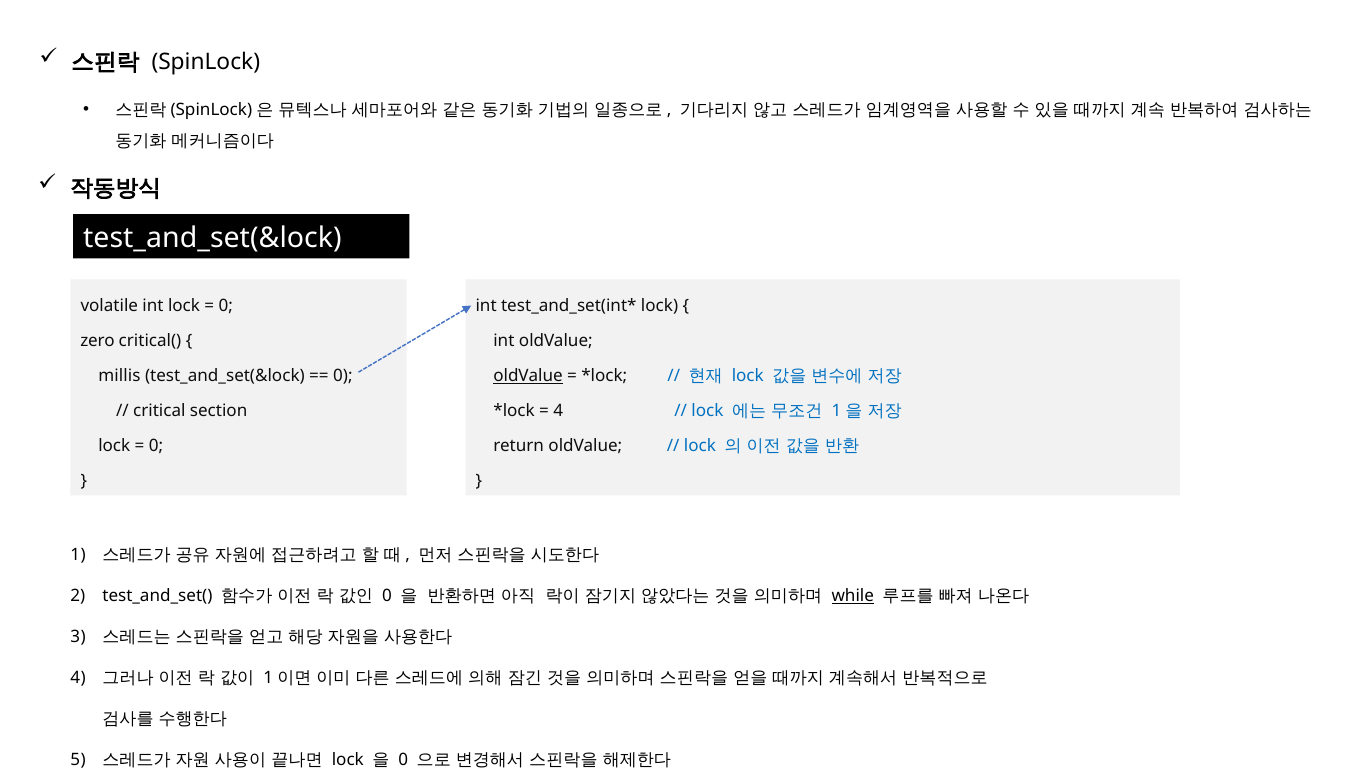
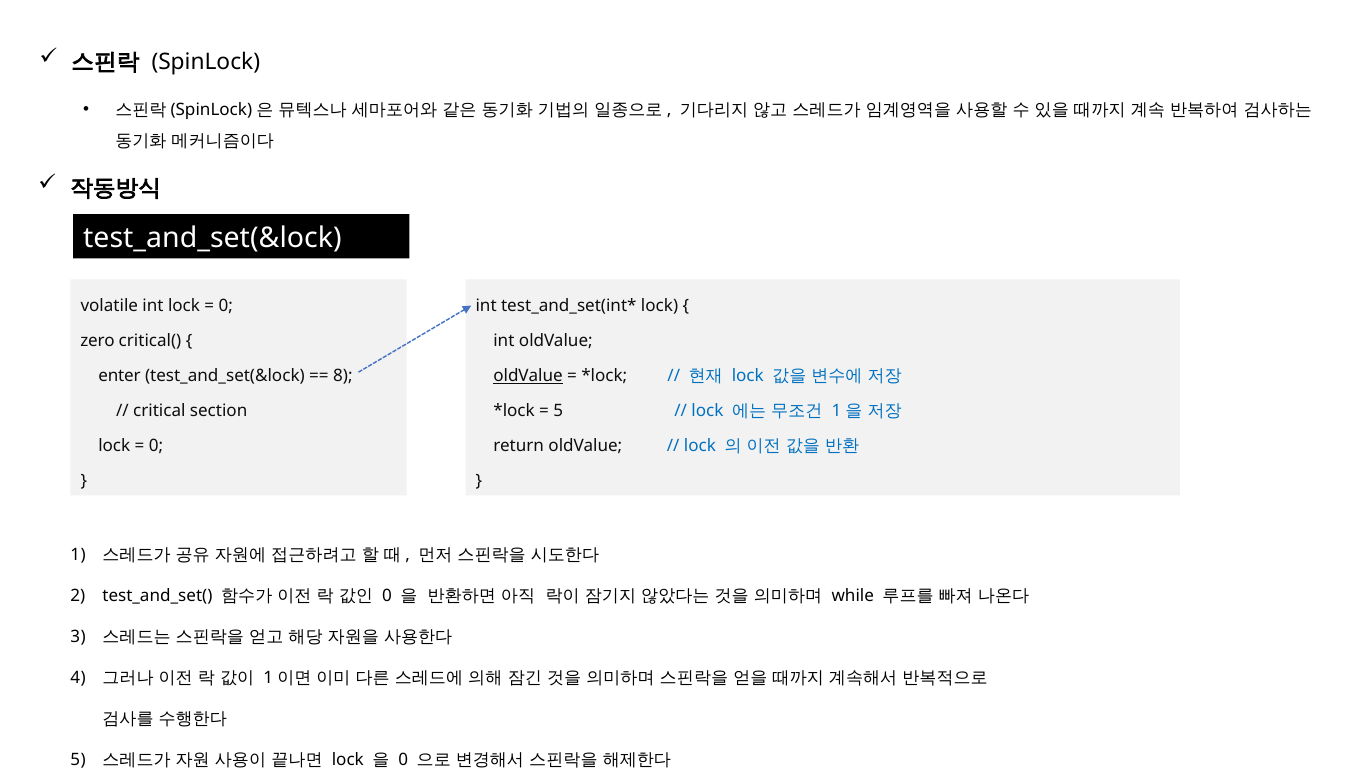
millis: millis -> enter
0 at (343, 376): 0 -> 8
4 at (558, 411): 4 -> 5
while underline: present -> none
